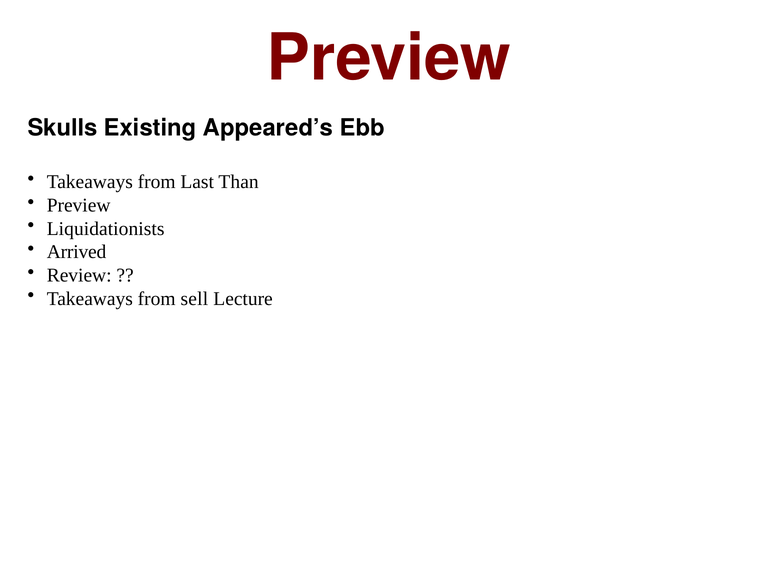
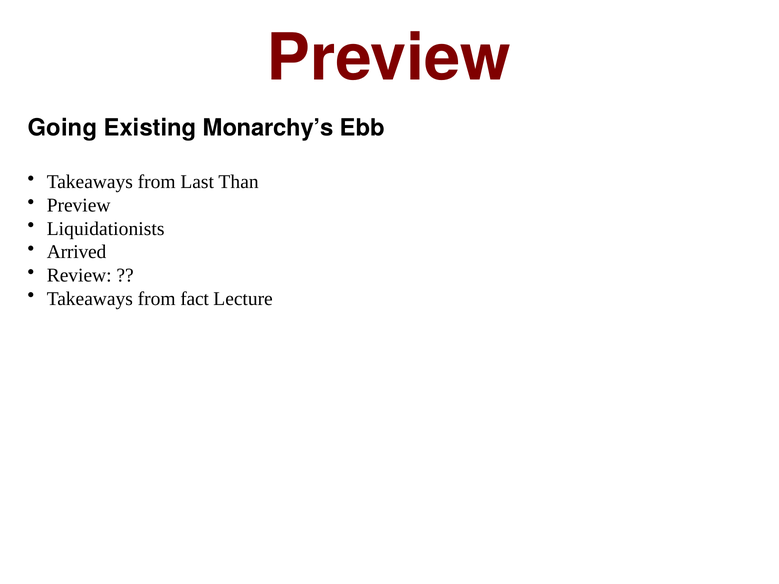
Skulls: Skulls -> Going
Appeared’s: Appeared’s -> Monarchy’s
sell: sell -> fact
